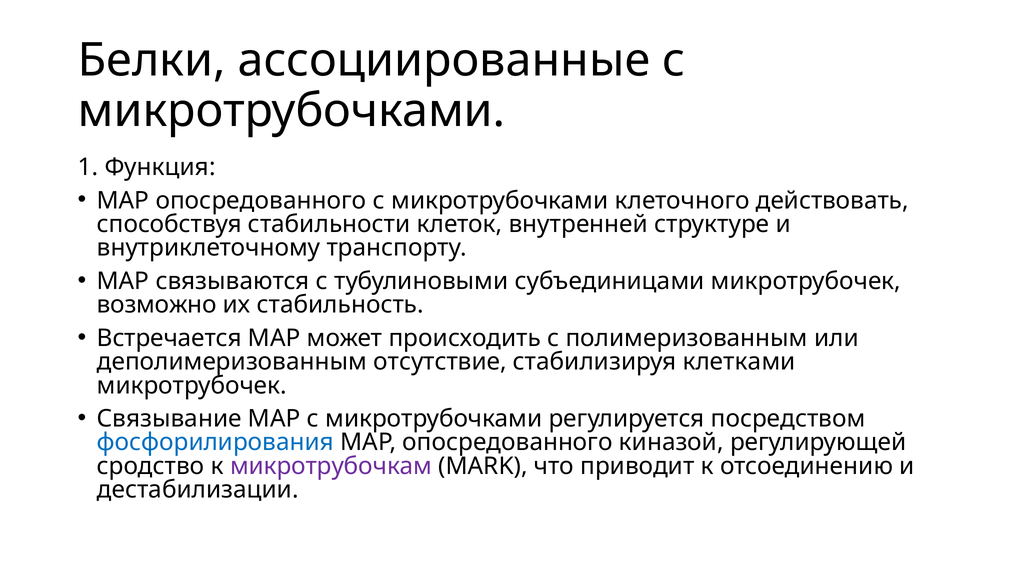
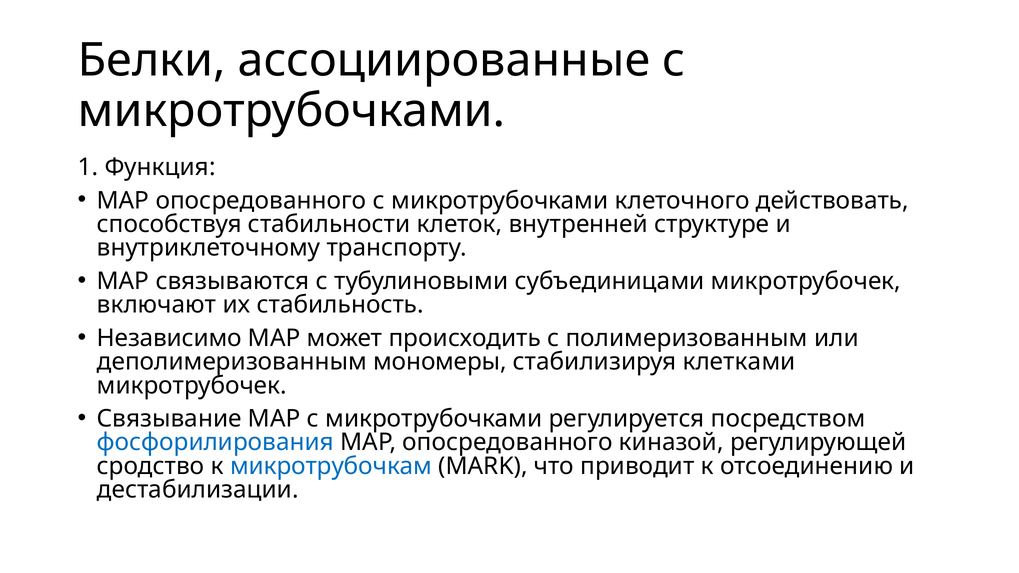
возможно: возможно -> включают
Встречается: Встречается -> Независимо
отсутствие: отсутствие -> мономеры
микротрубочкам colour: purple -> blue
